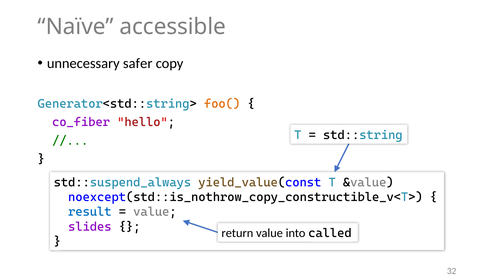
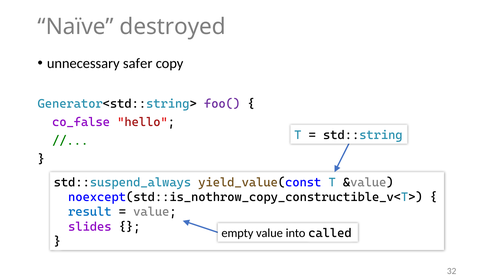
accessible: accessible -> destroyed
foo( colour: orange -> purple
co_fiber: co_fiber -> co_false
return: return -> empty
